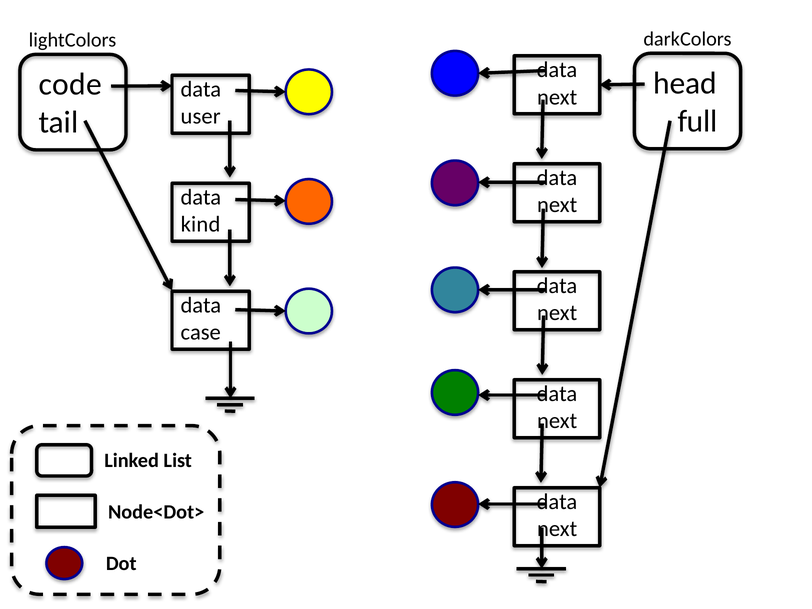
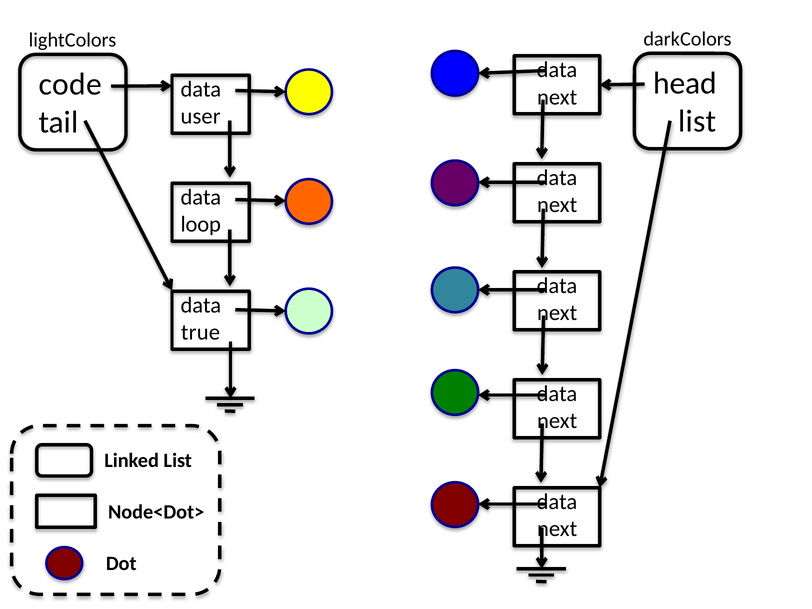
full at (698, 121): full -> list
kind: kind -> loop
case: case -> true
